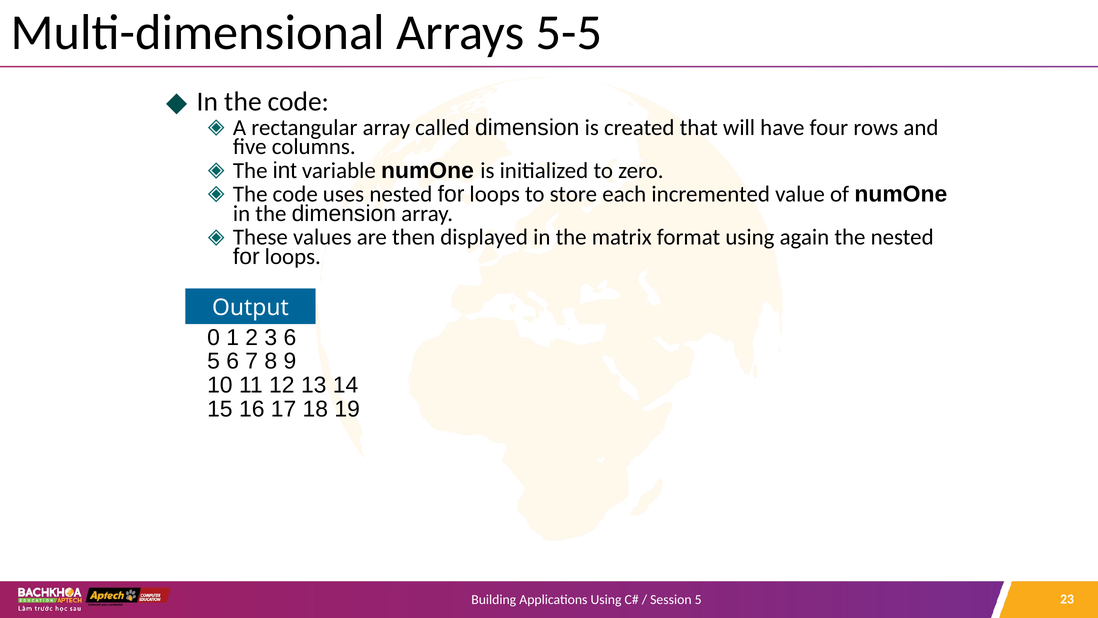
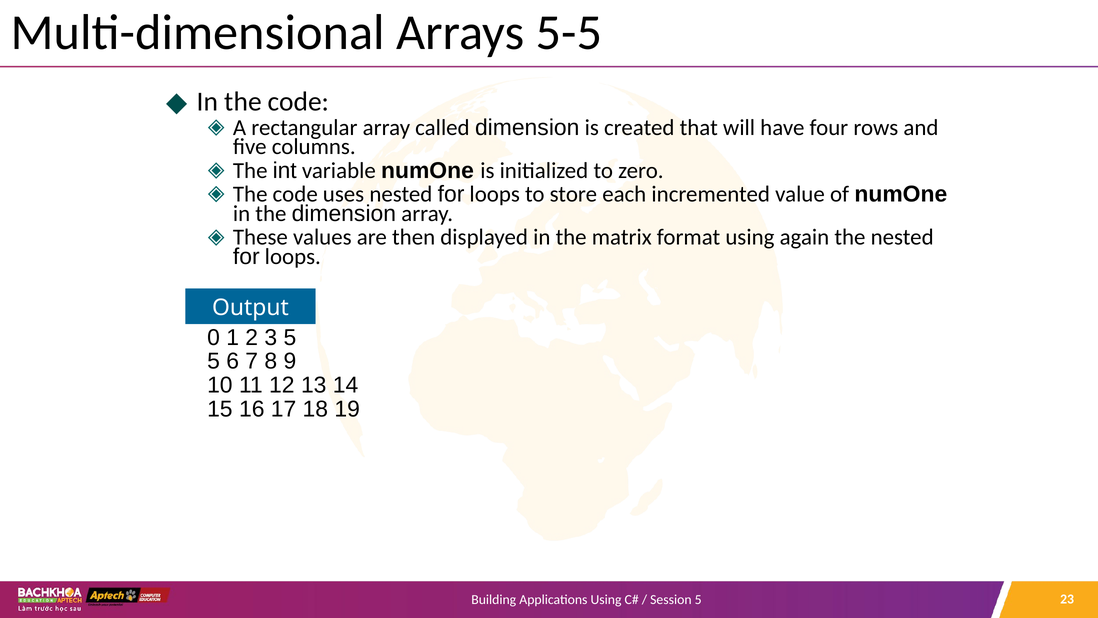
3 6: 6 -> 5
